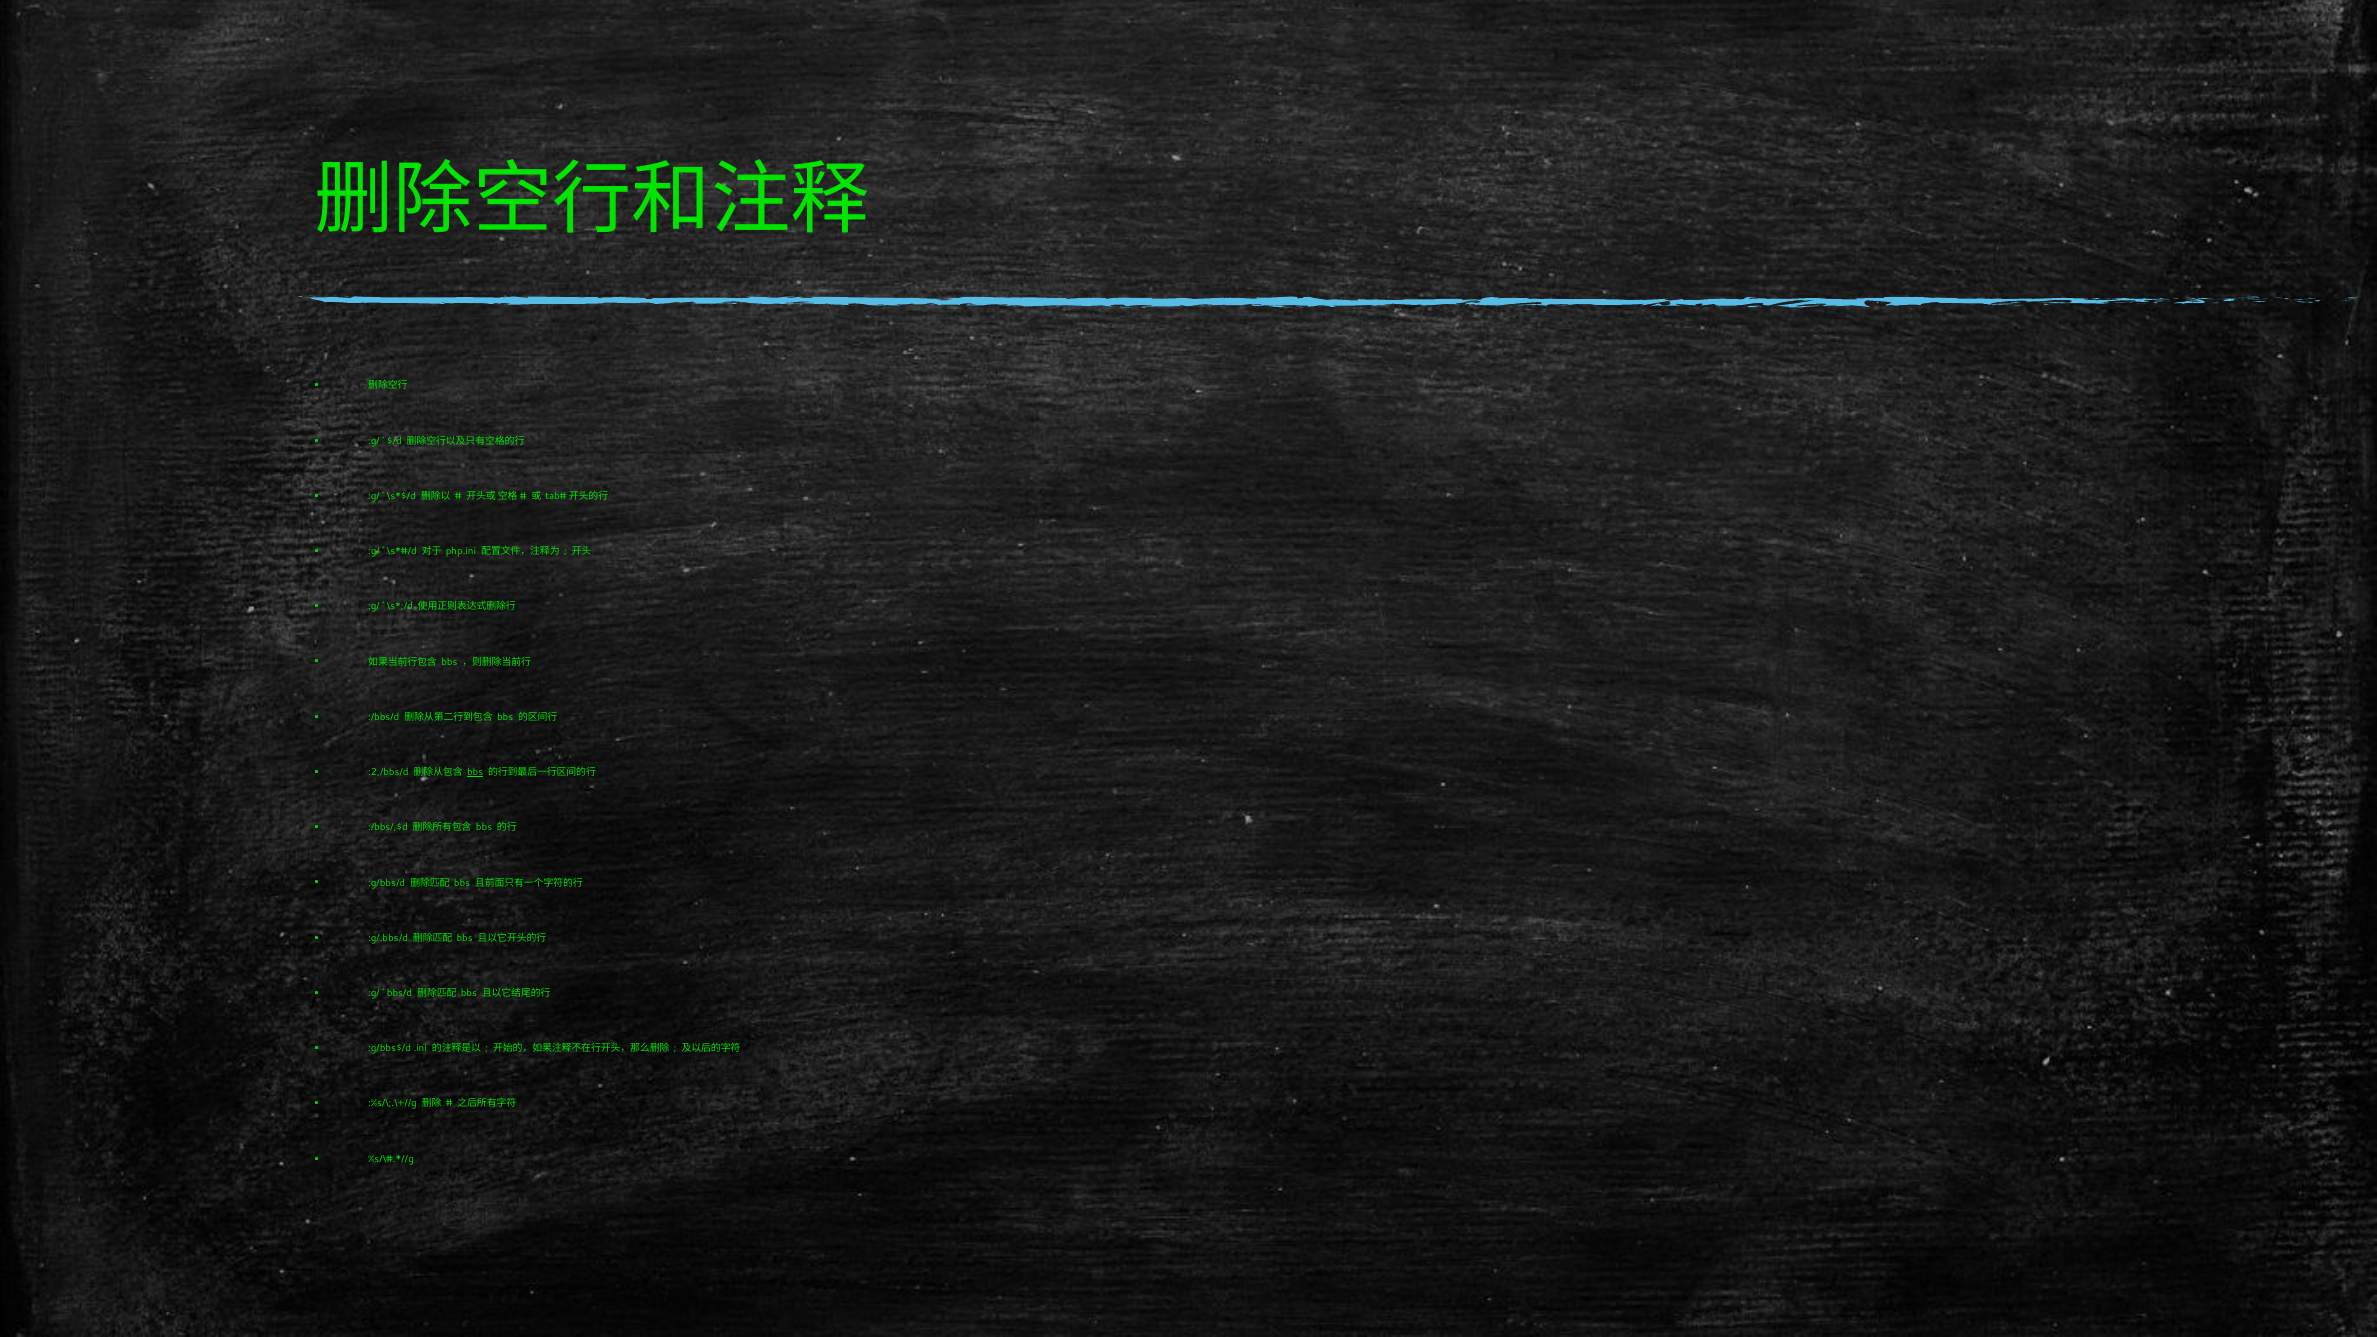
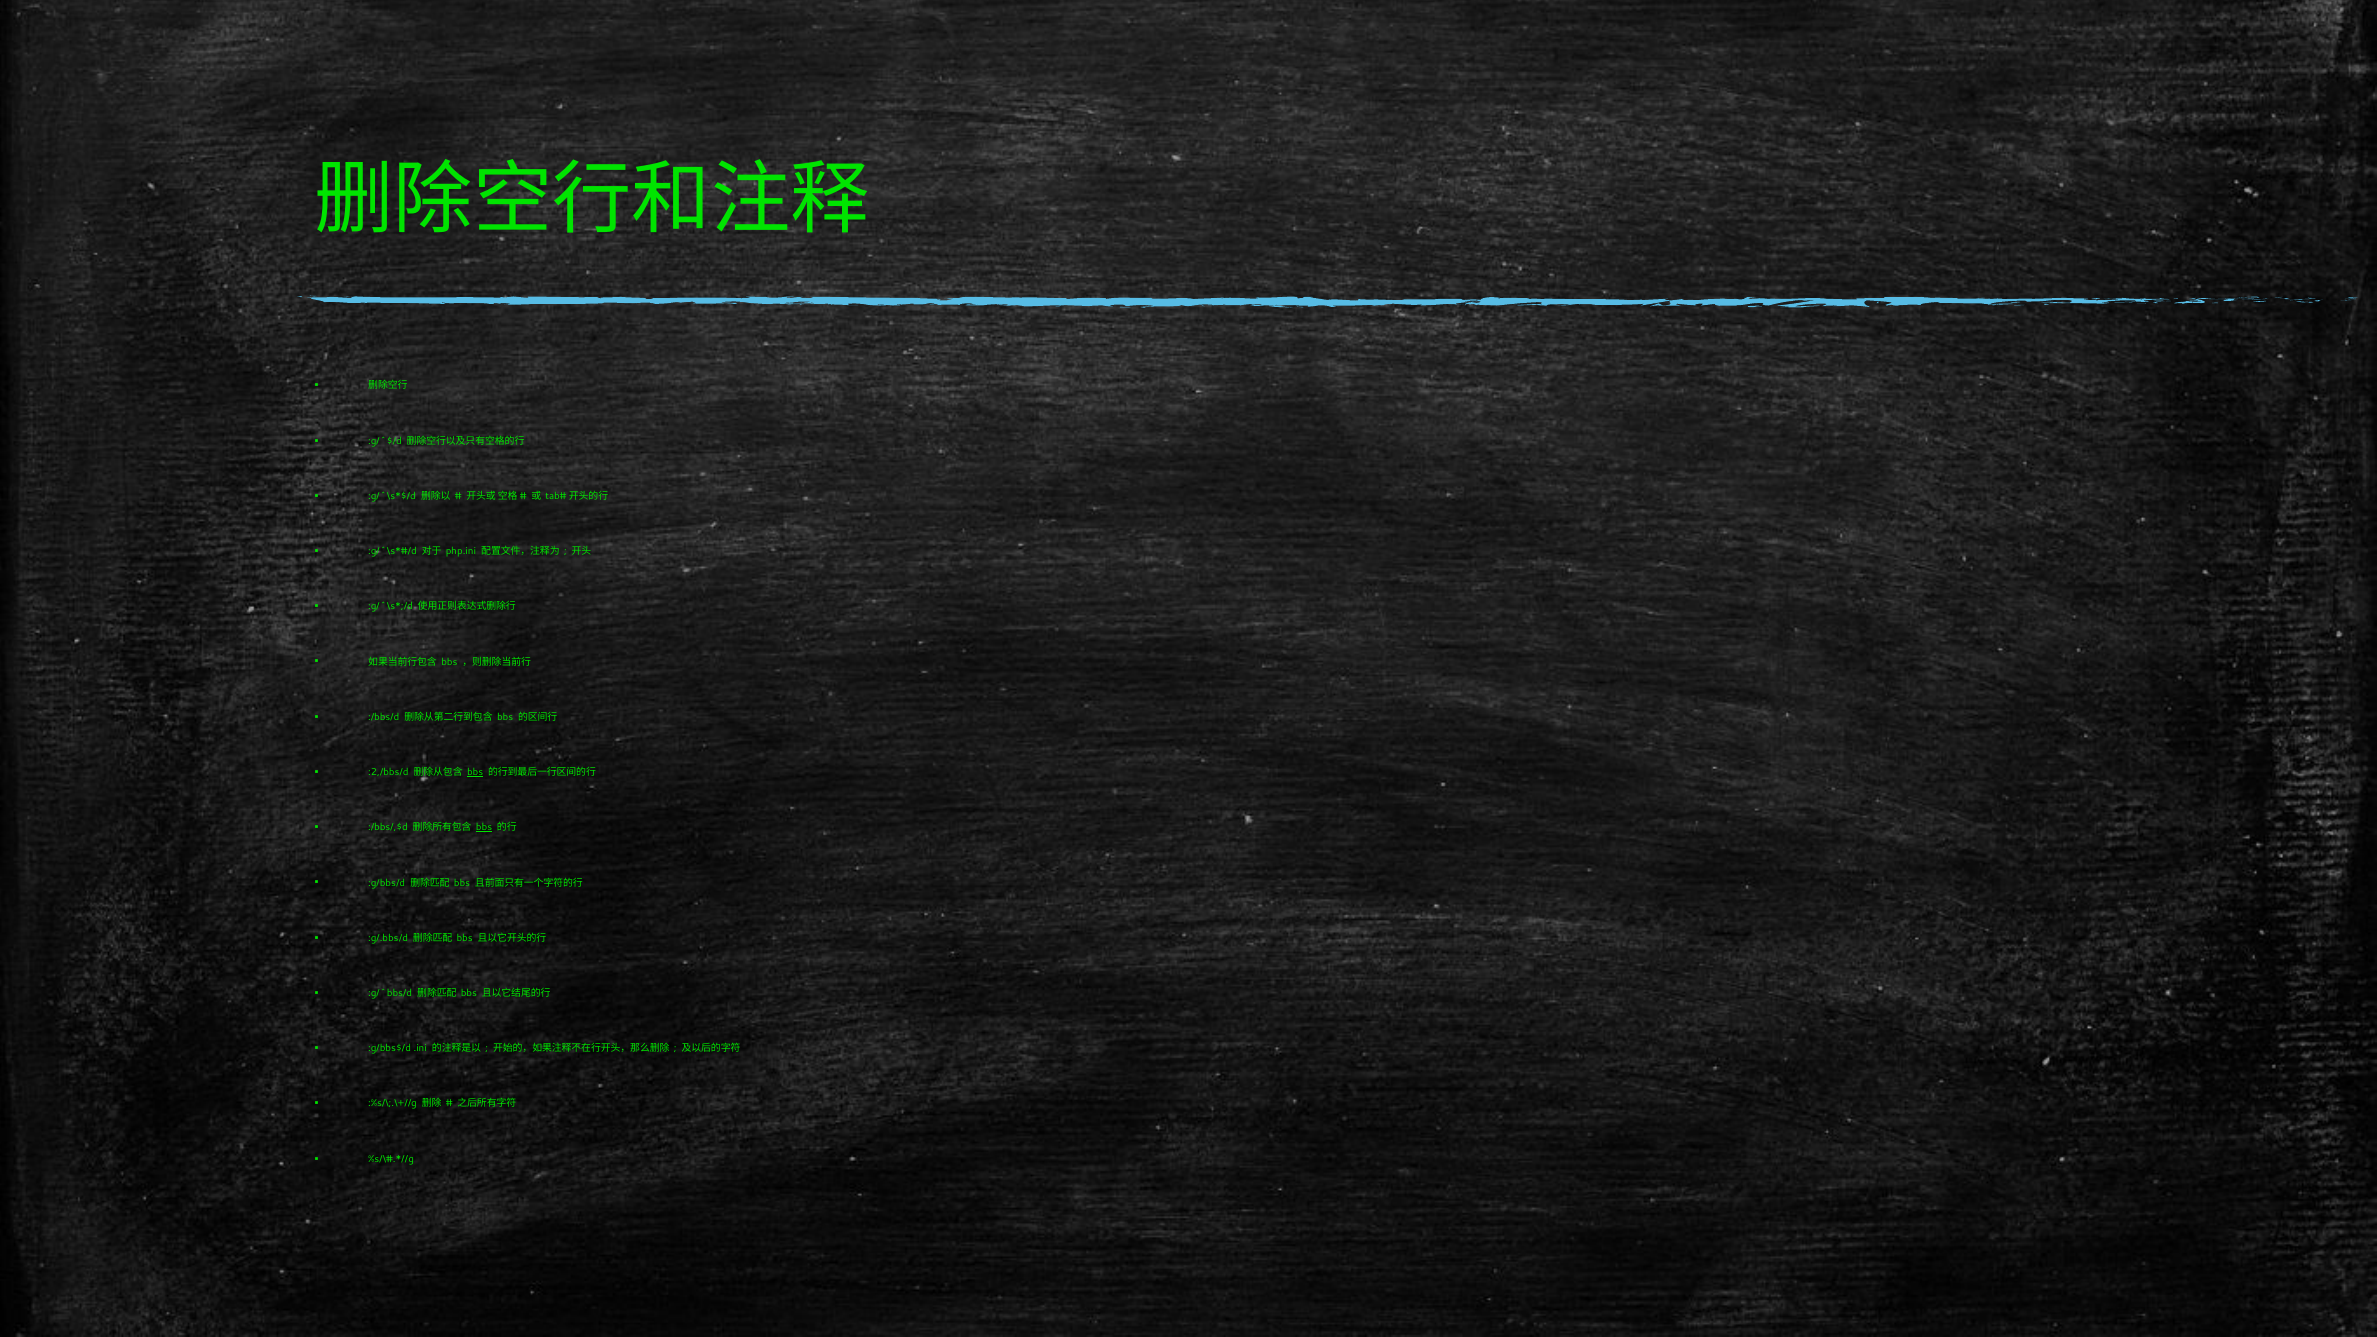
bbs at (484, 828) underline: none -> present
